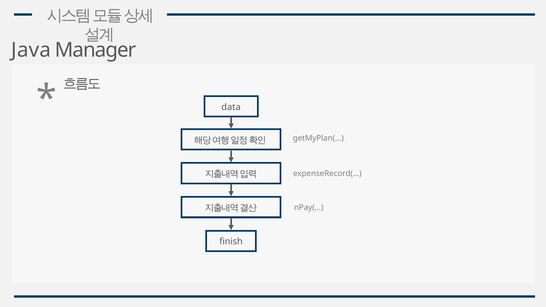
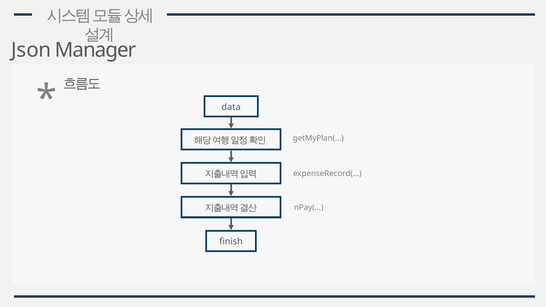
Java: Java -> Json
